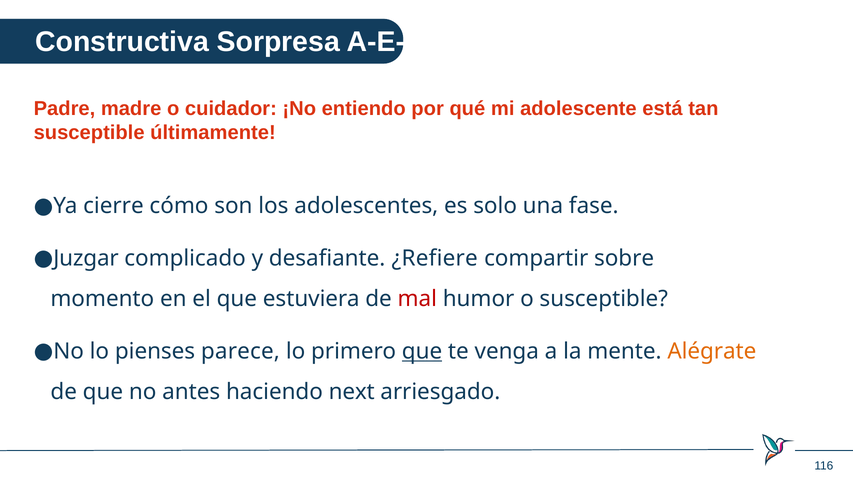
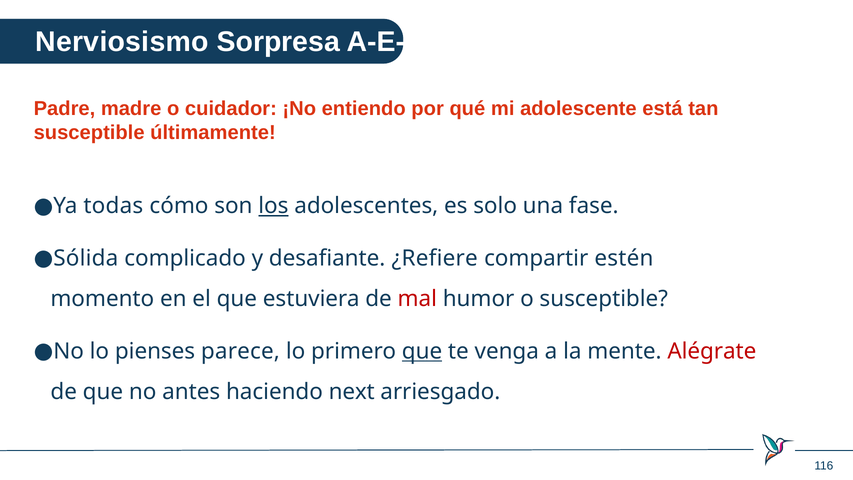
Constructiva: Constructiva -> Nerviosismo
cierre: cierre -> todas
los underline: none -> present
Juzgar: Juzgar -> Sólida
sobre: sobre -> estén
Alégrate colour: orange -> red
